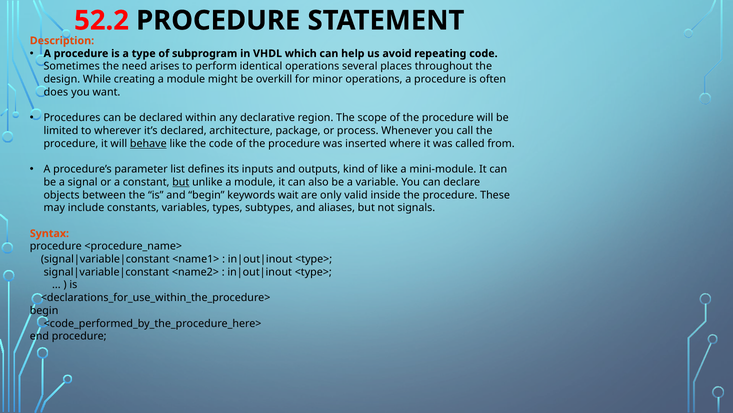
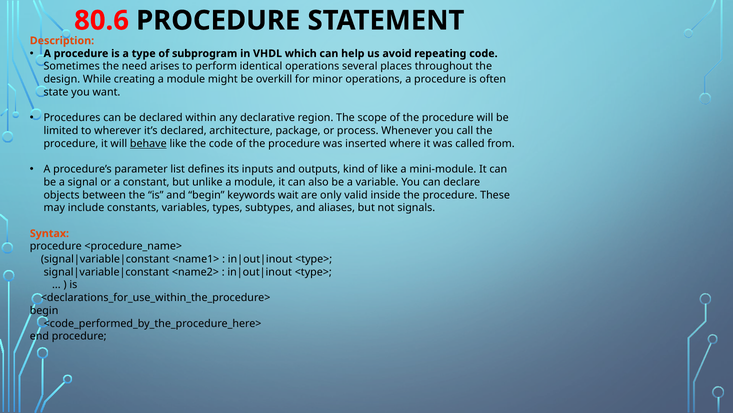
52.2: 52.2 -> 80.6
does: does -> state
but at (181, 182) underline: present -> none
